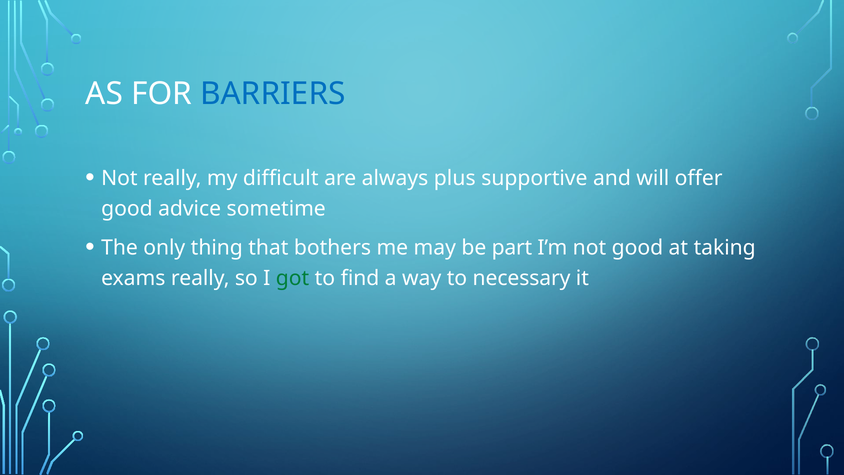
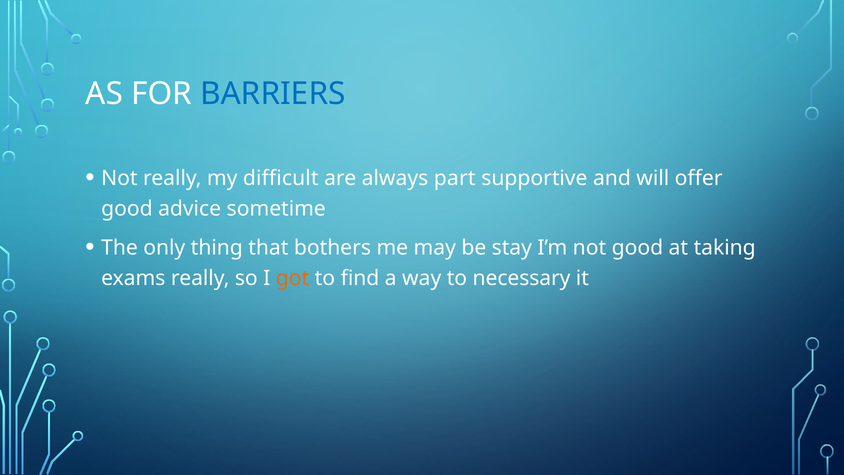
plus: plus -> part
part: part -> stay
got colour: green -> orange
